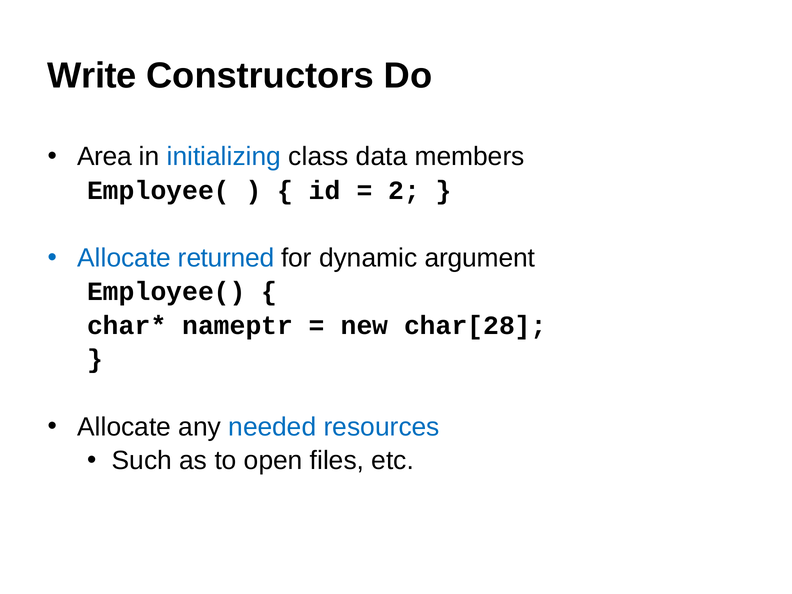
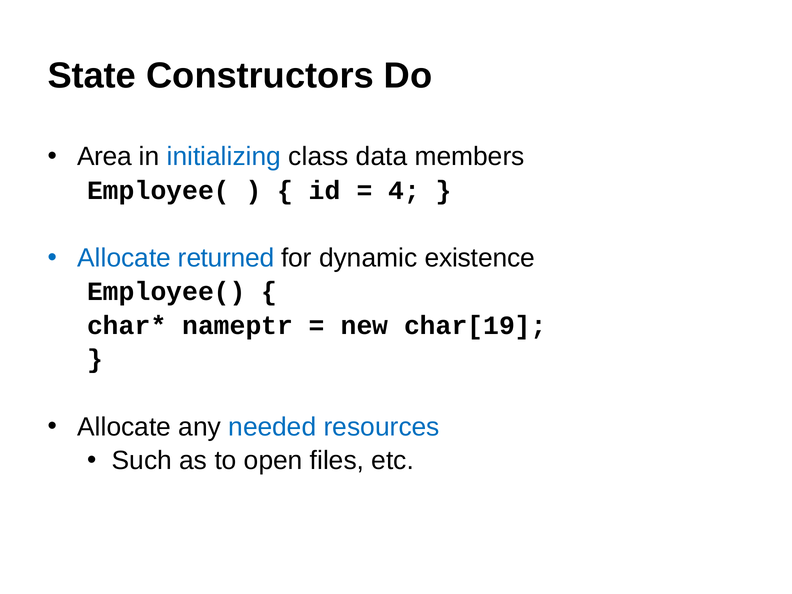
Write: Write -> State
2: 2 -> 4
argument: argument -> existence
char[28: char[28 -> char[19
